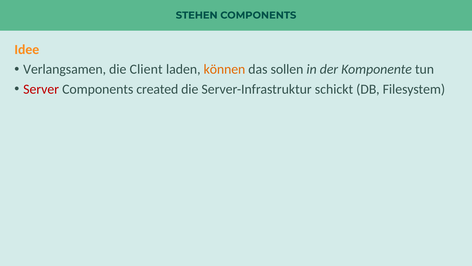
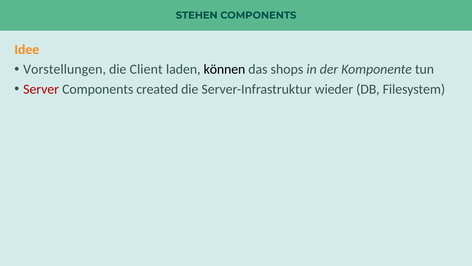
Verlangsamen: Verlangsamen -> Vorstellungen
können colour: orange -> black
sollen: sollen -> shops
schickt: schickt -> wieder
